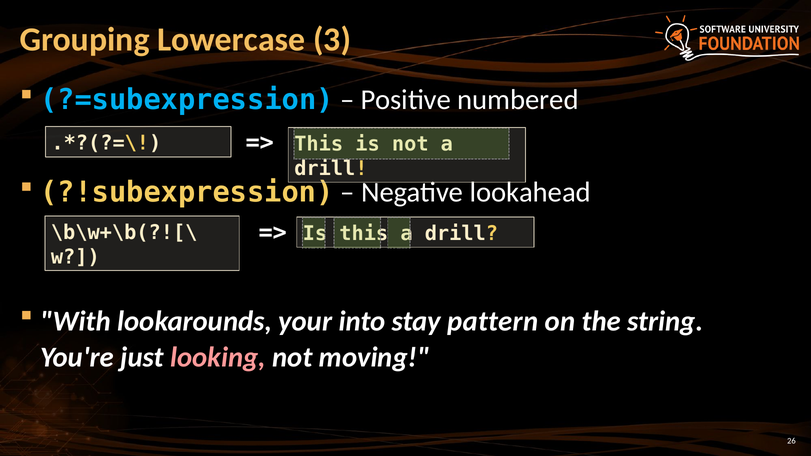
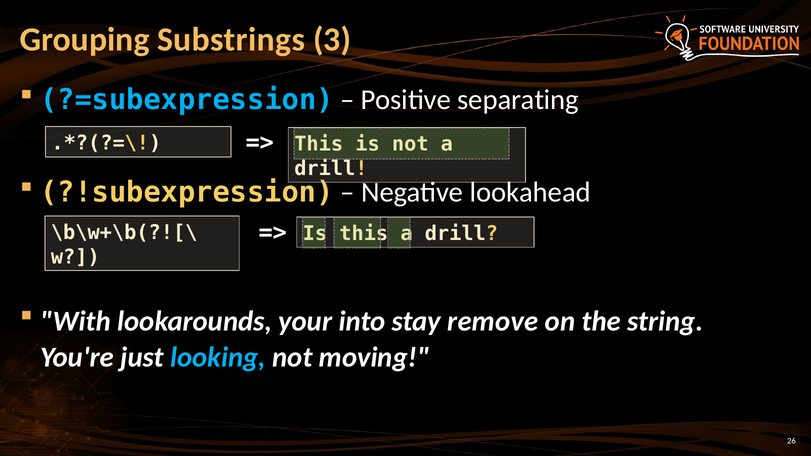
Lowercase: Lowercase -> Substrings
numbered: numbered -> separating
pattern: pattern -> remove
looking colour: pink -> light blue
